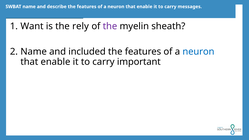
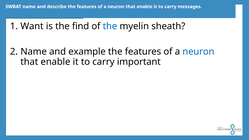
rely: rely -> find
the at (110, 26) colour: purple -> blue
included: included -> example
